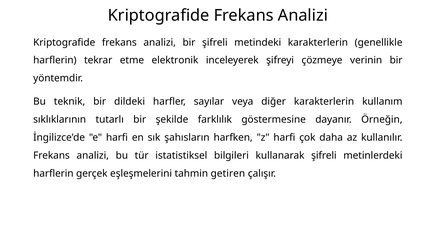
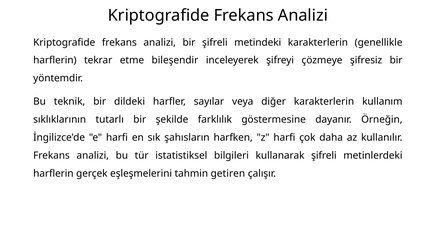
elektronik: elektronik -> bileşendir
verinin: verinin -> şifresiz
